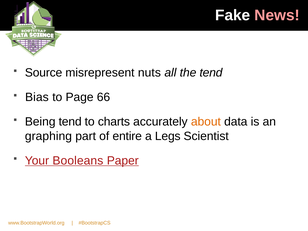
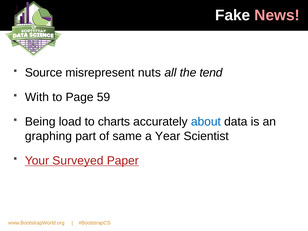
Bias: Bias -> With
66: 66 -> 59
Being tend: tend -> load
about colour: orange -> blue
entire: entire -> same
Legs: Legs -> Year
Booleans: Booleans -> Surveyed
